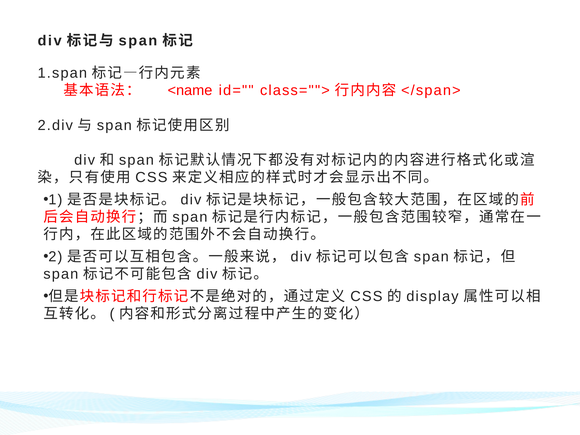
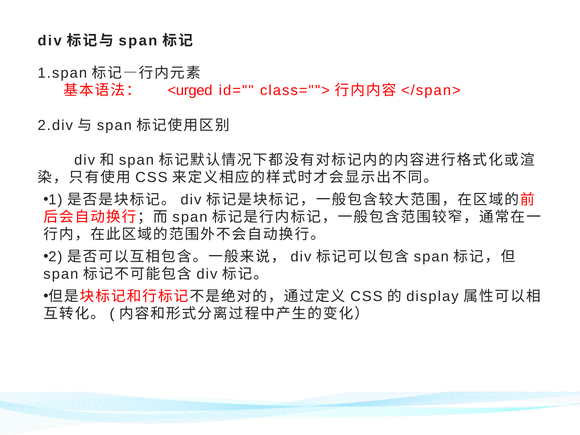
<name: <name -> <urged
